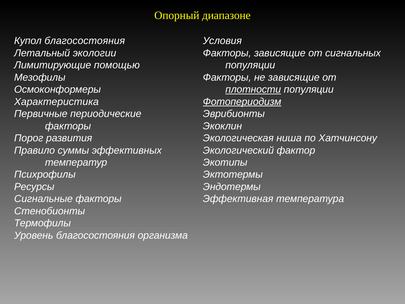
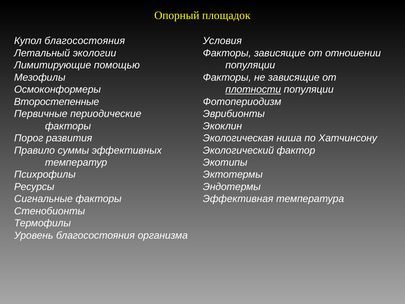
диапазоне: диапазоне -> площадок
сигнальных: сигнальных -> отношении
Характеристика: Характеристика -> Второстепенные
Фотопериодизм underline: present -> none
